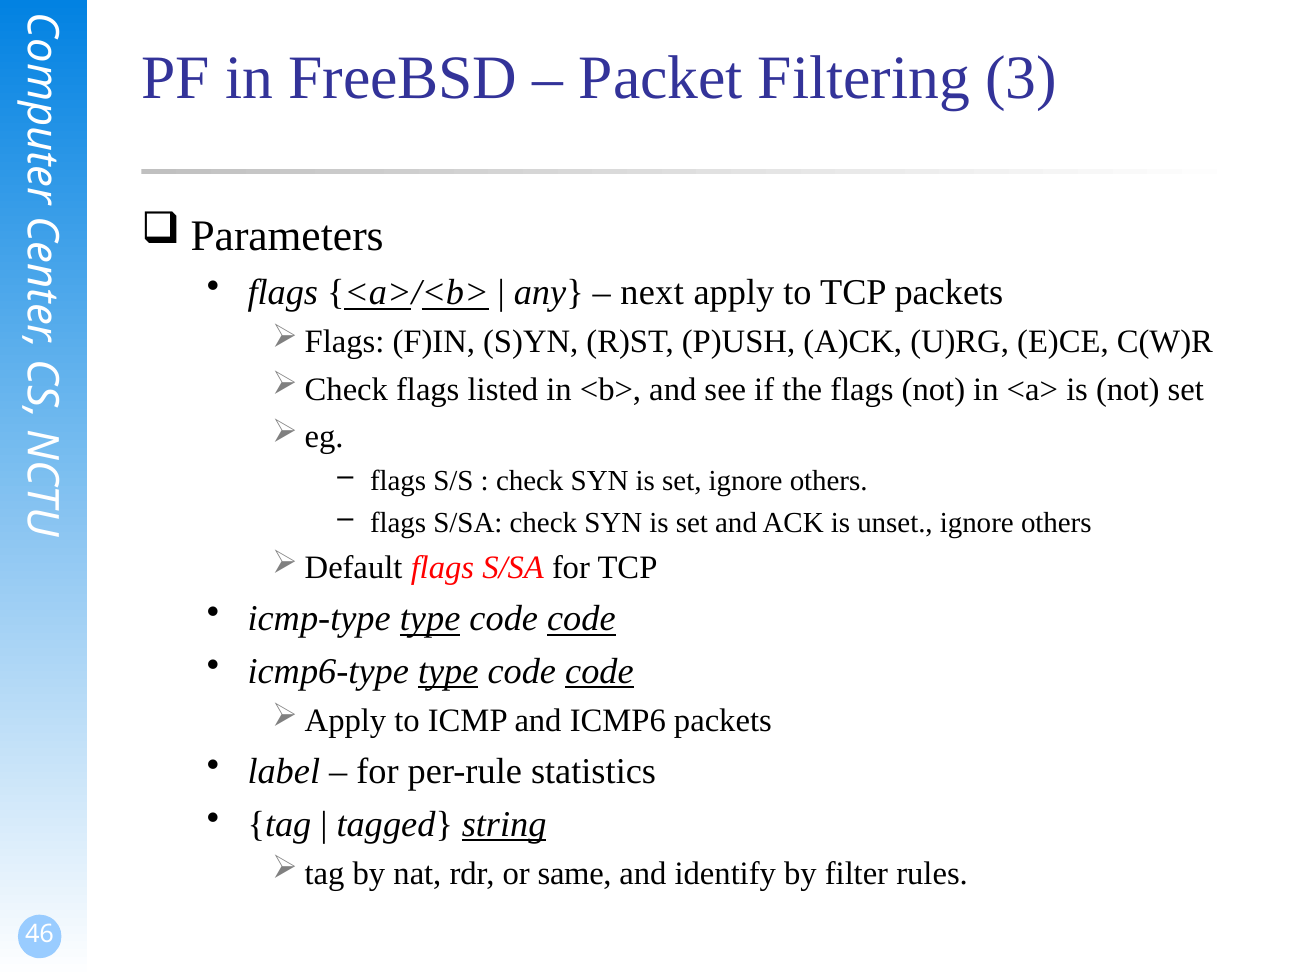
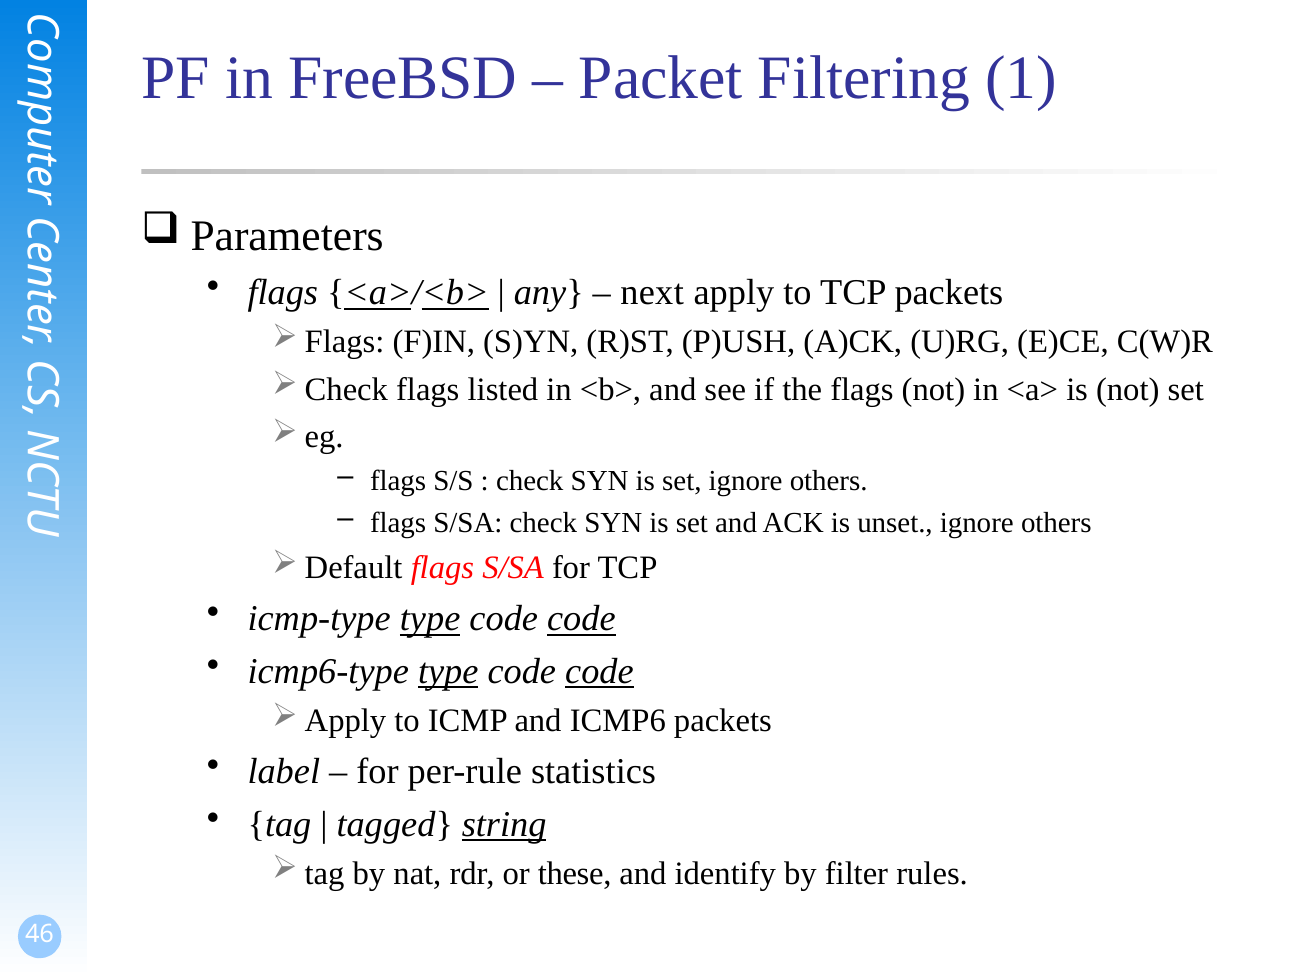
3: 3 -> 1
same: same -> these
